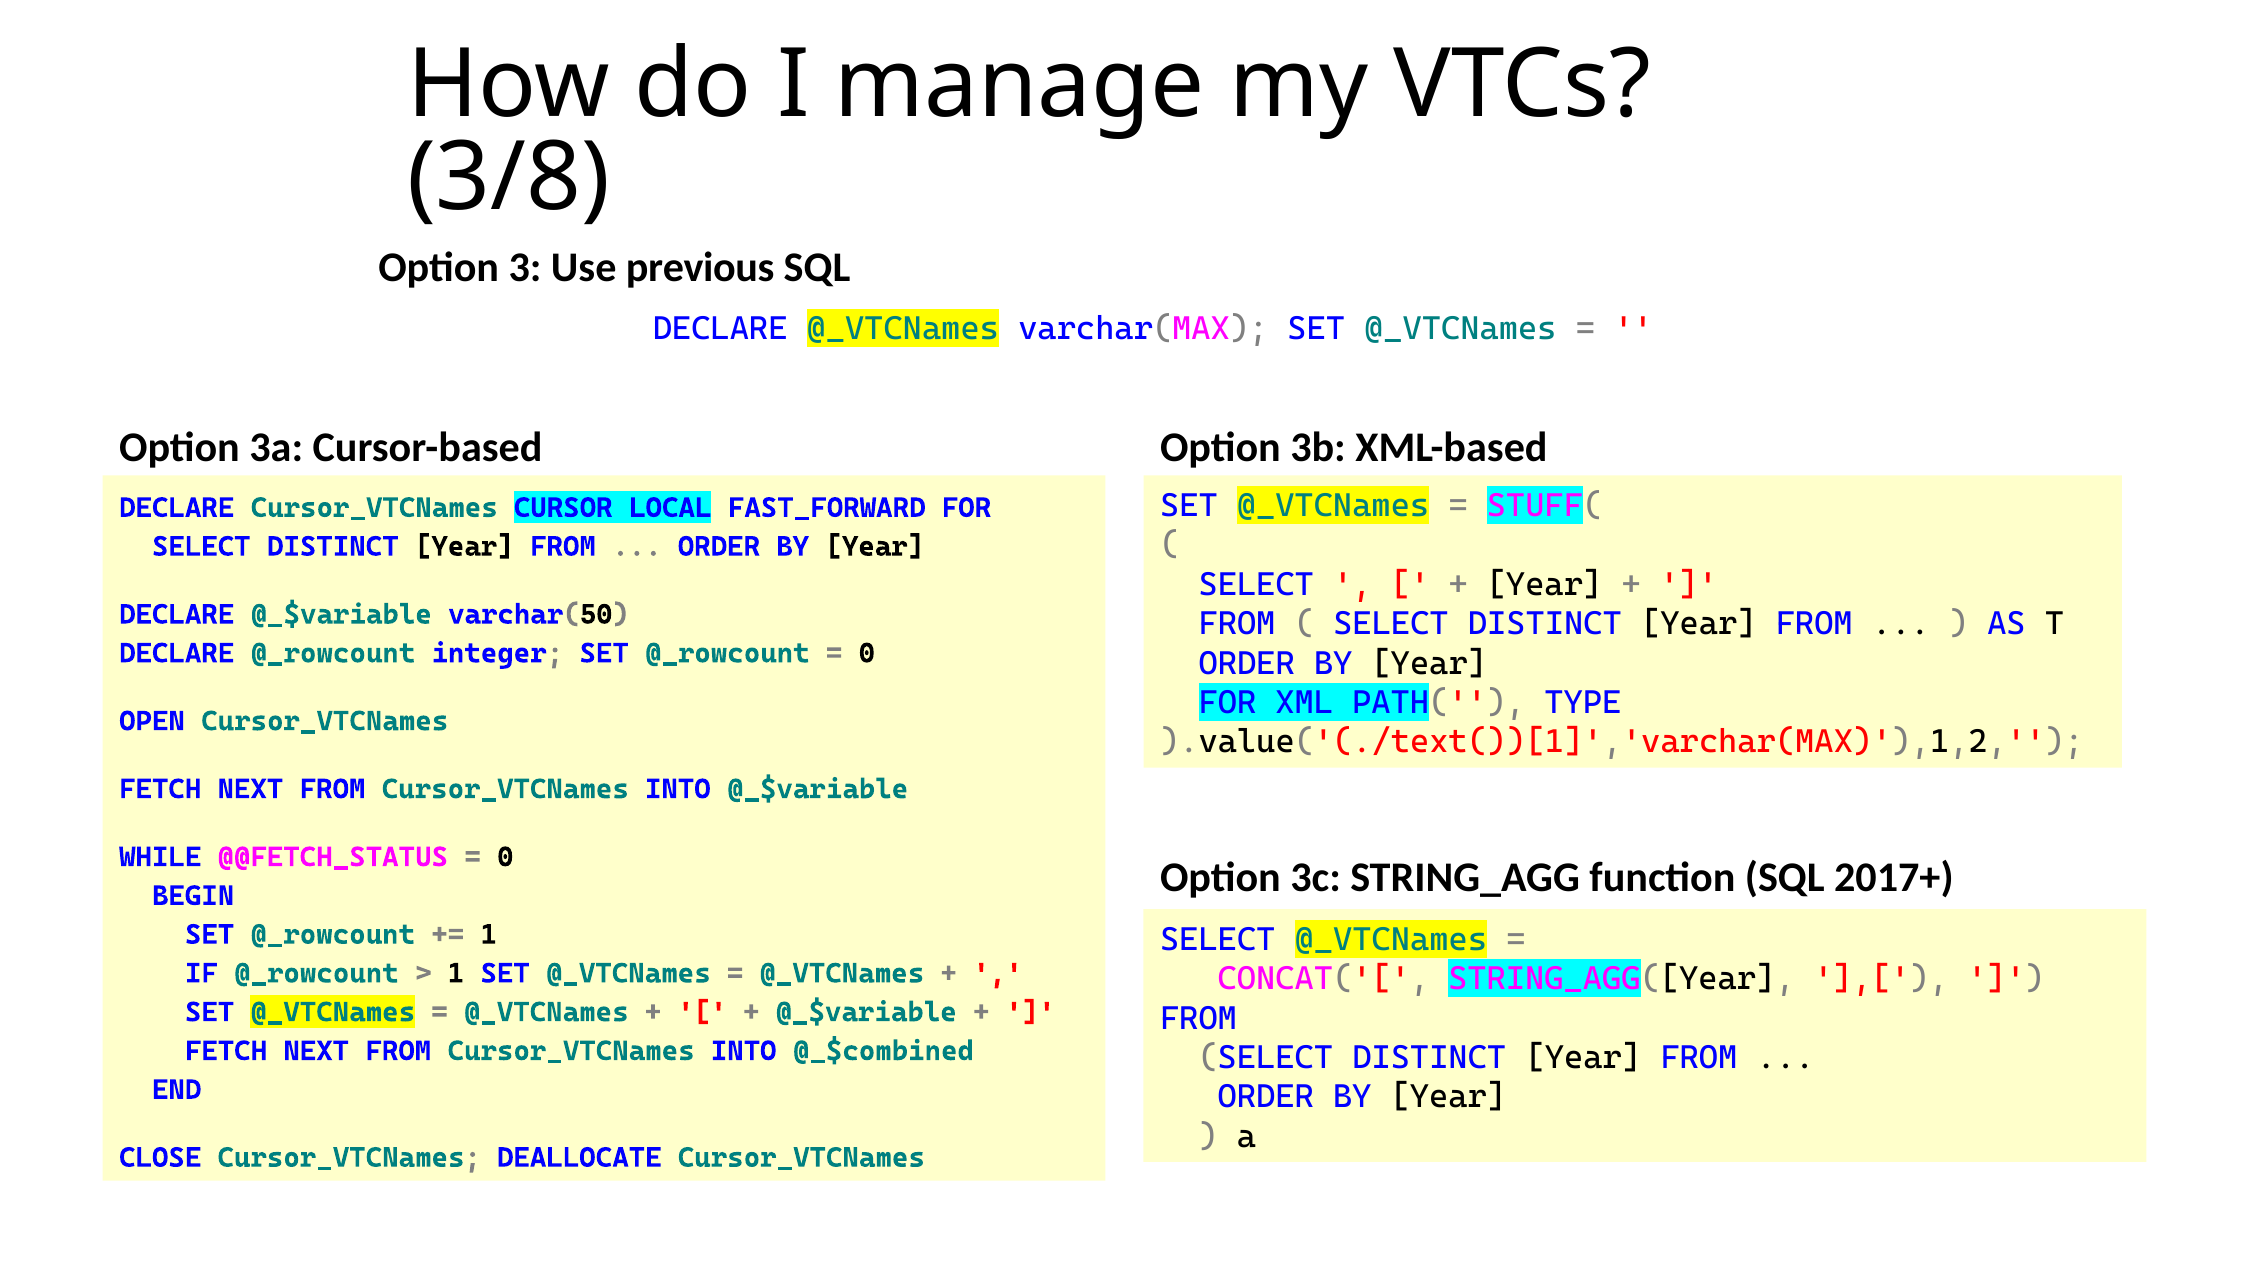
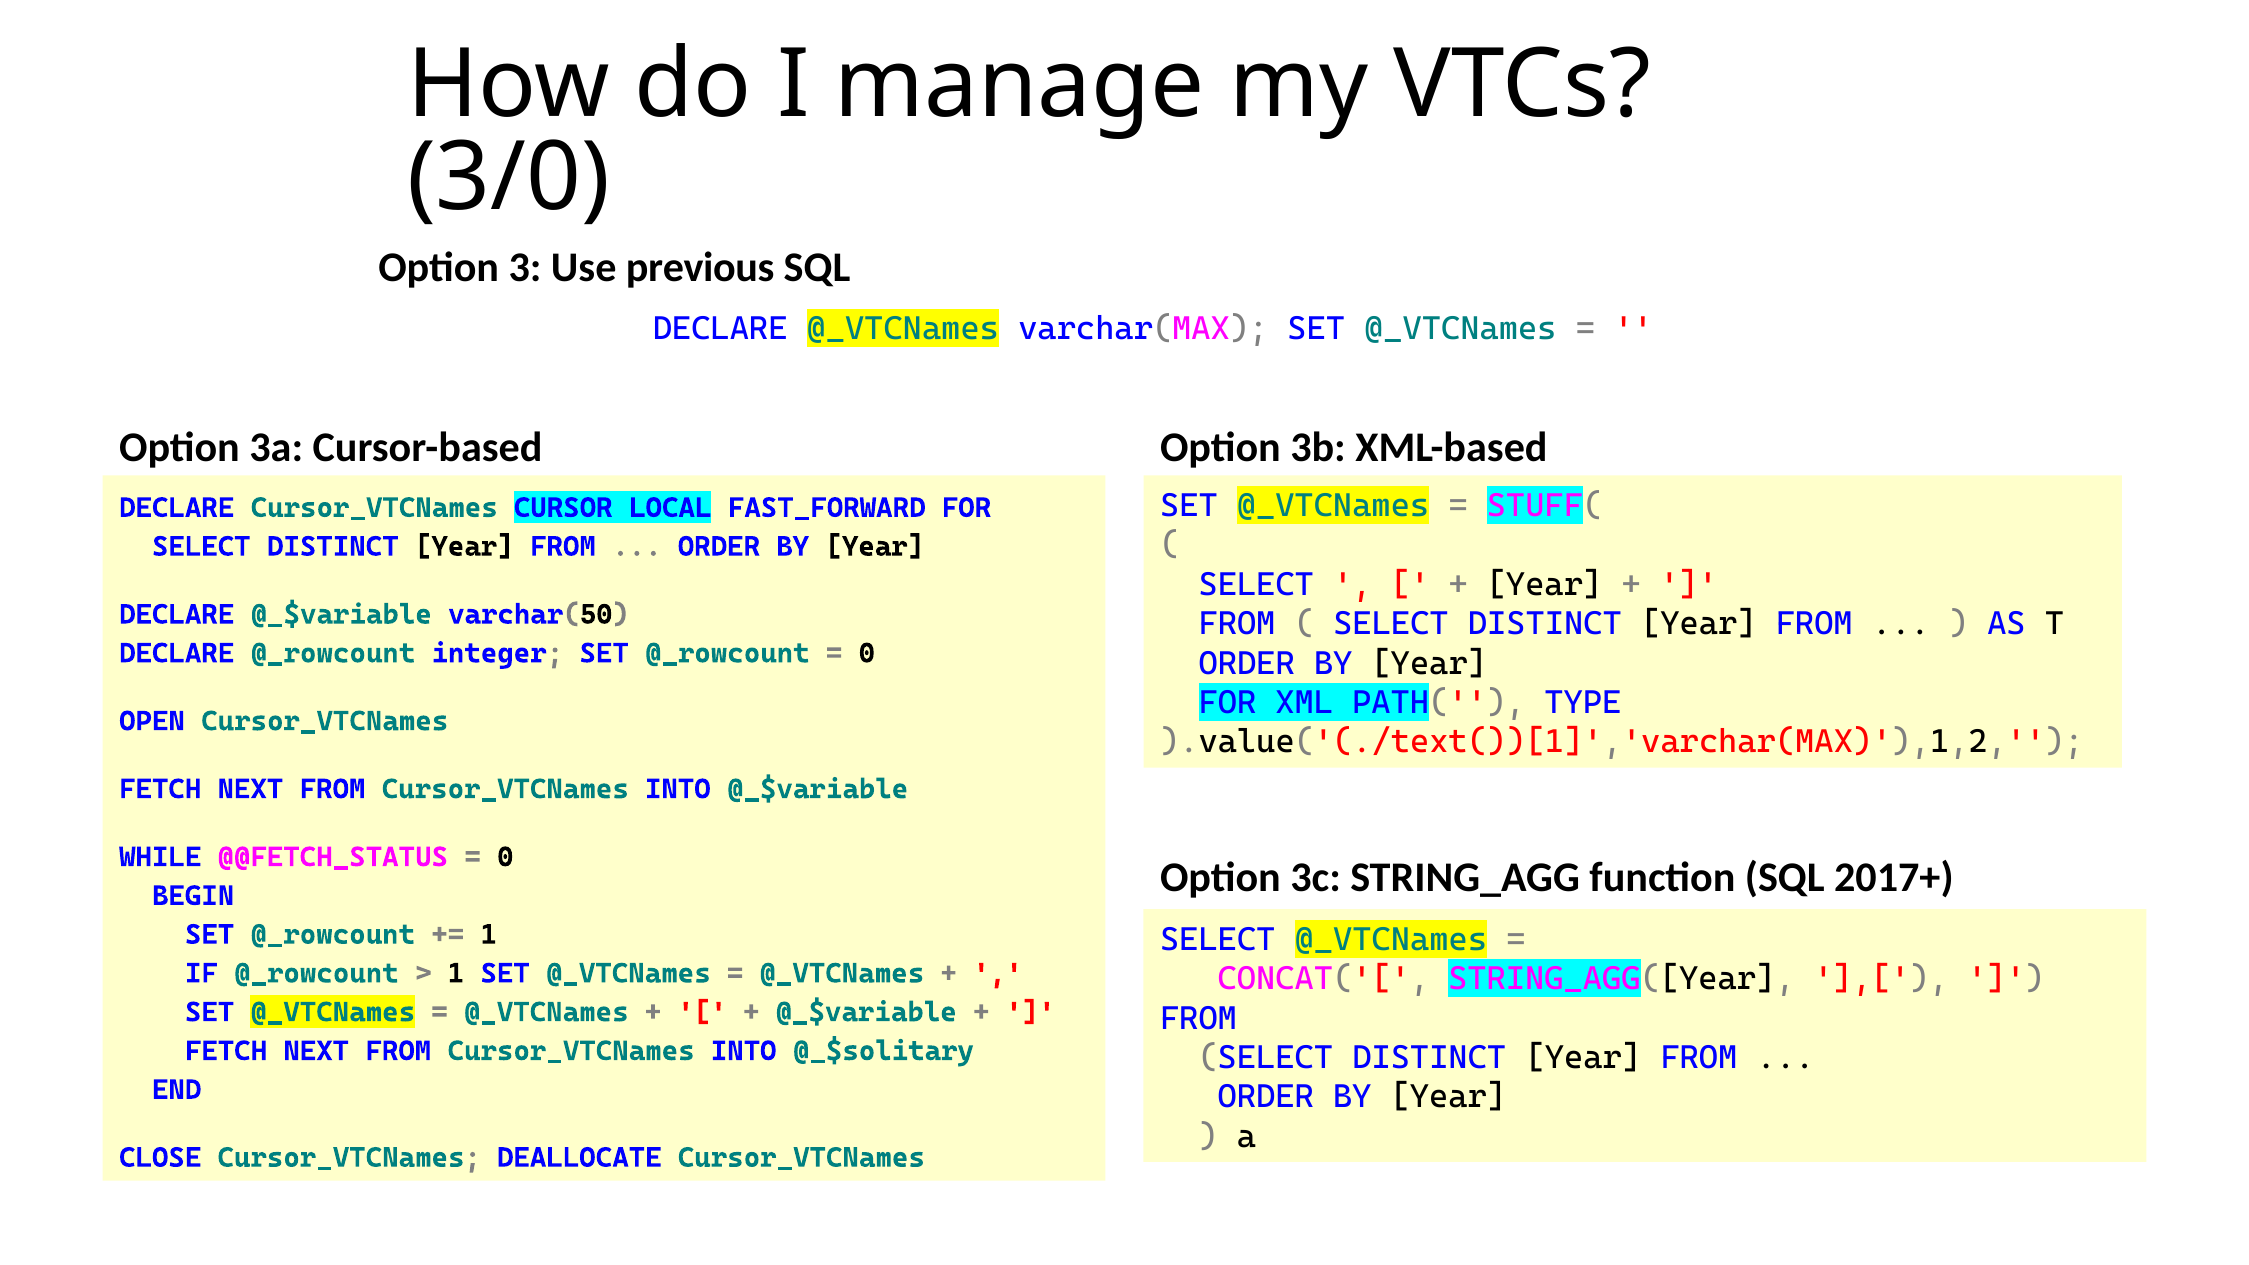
3/8: 3/8 -> 3/0
@_$combined: @_$combined -> @_$solitary
